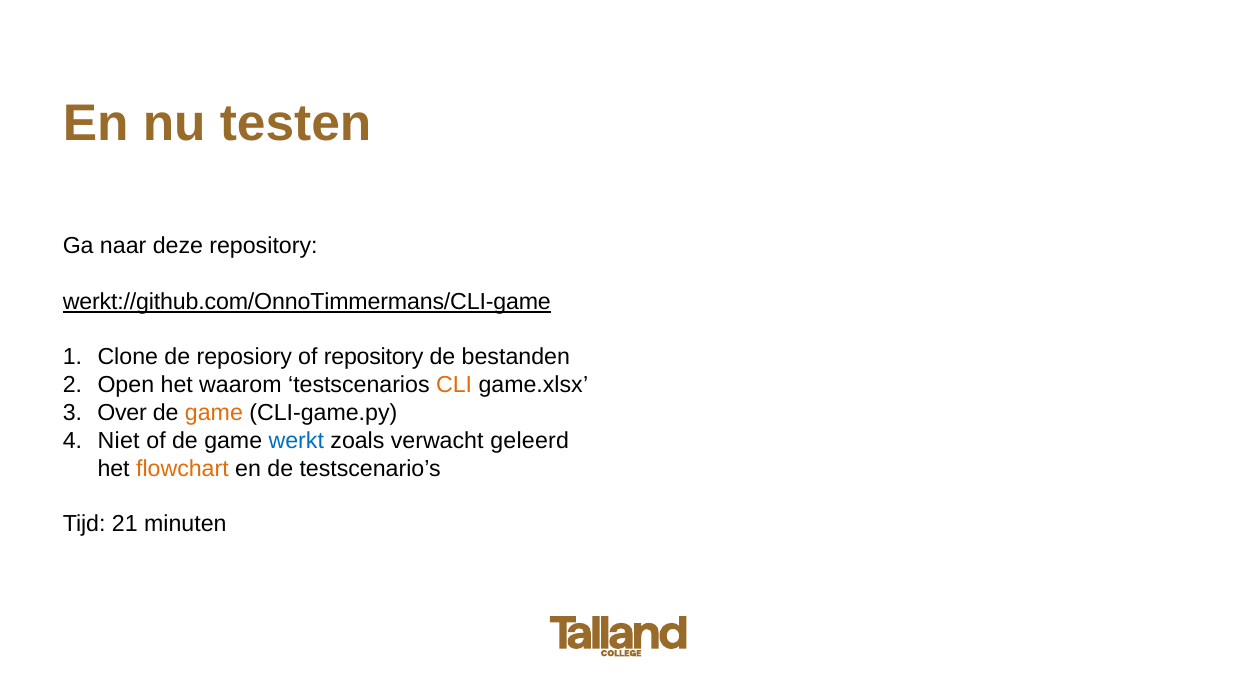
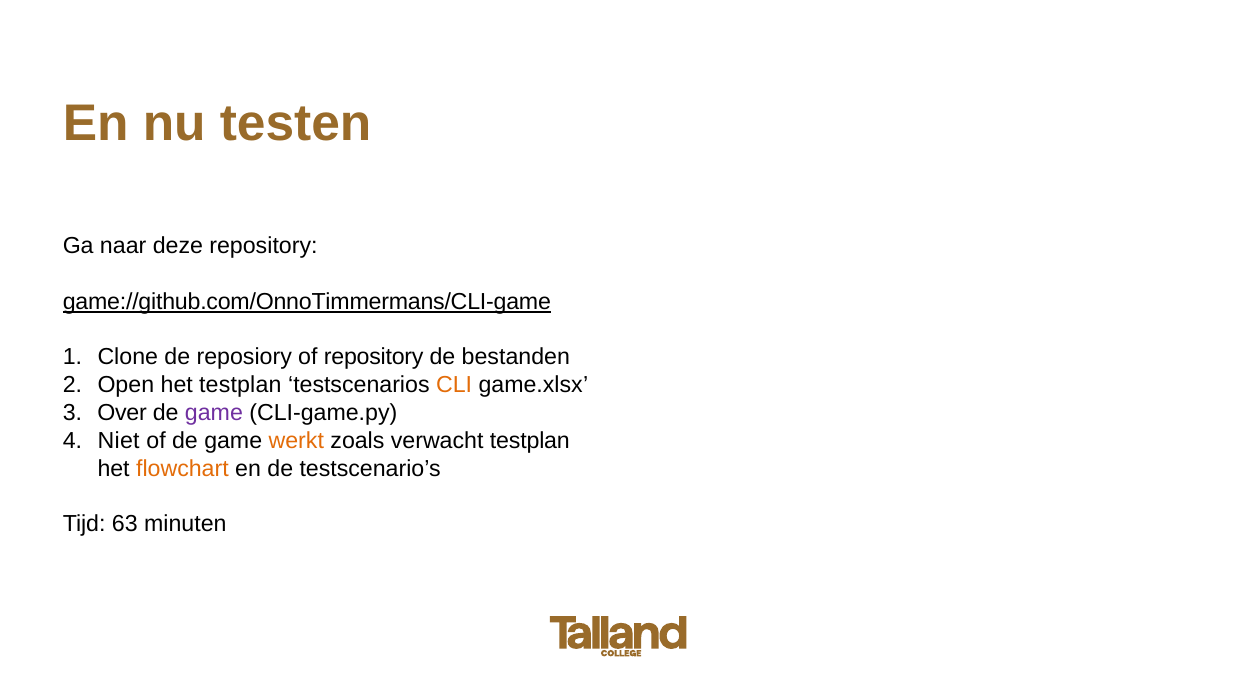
werkt://github.com/OnnoTimmermans/CLI-game: werkt://github.com/OnnoTimmermans/CLI-game -> game://github.com/OnnoTimmermans/CLI-game
het waarom: waarom -> testplan
game at (214, 413) colour: orange -> purple
werkt colour: blue -> orange
verwacht geleerd: geleerd -> testplan
21: 21 -> 63
